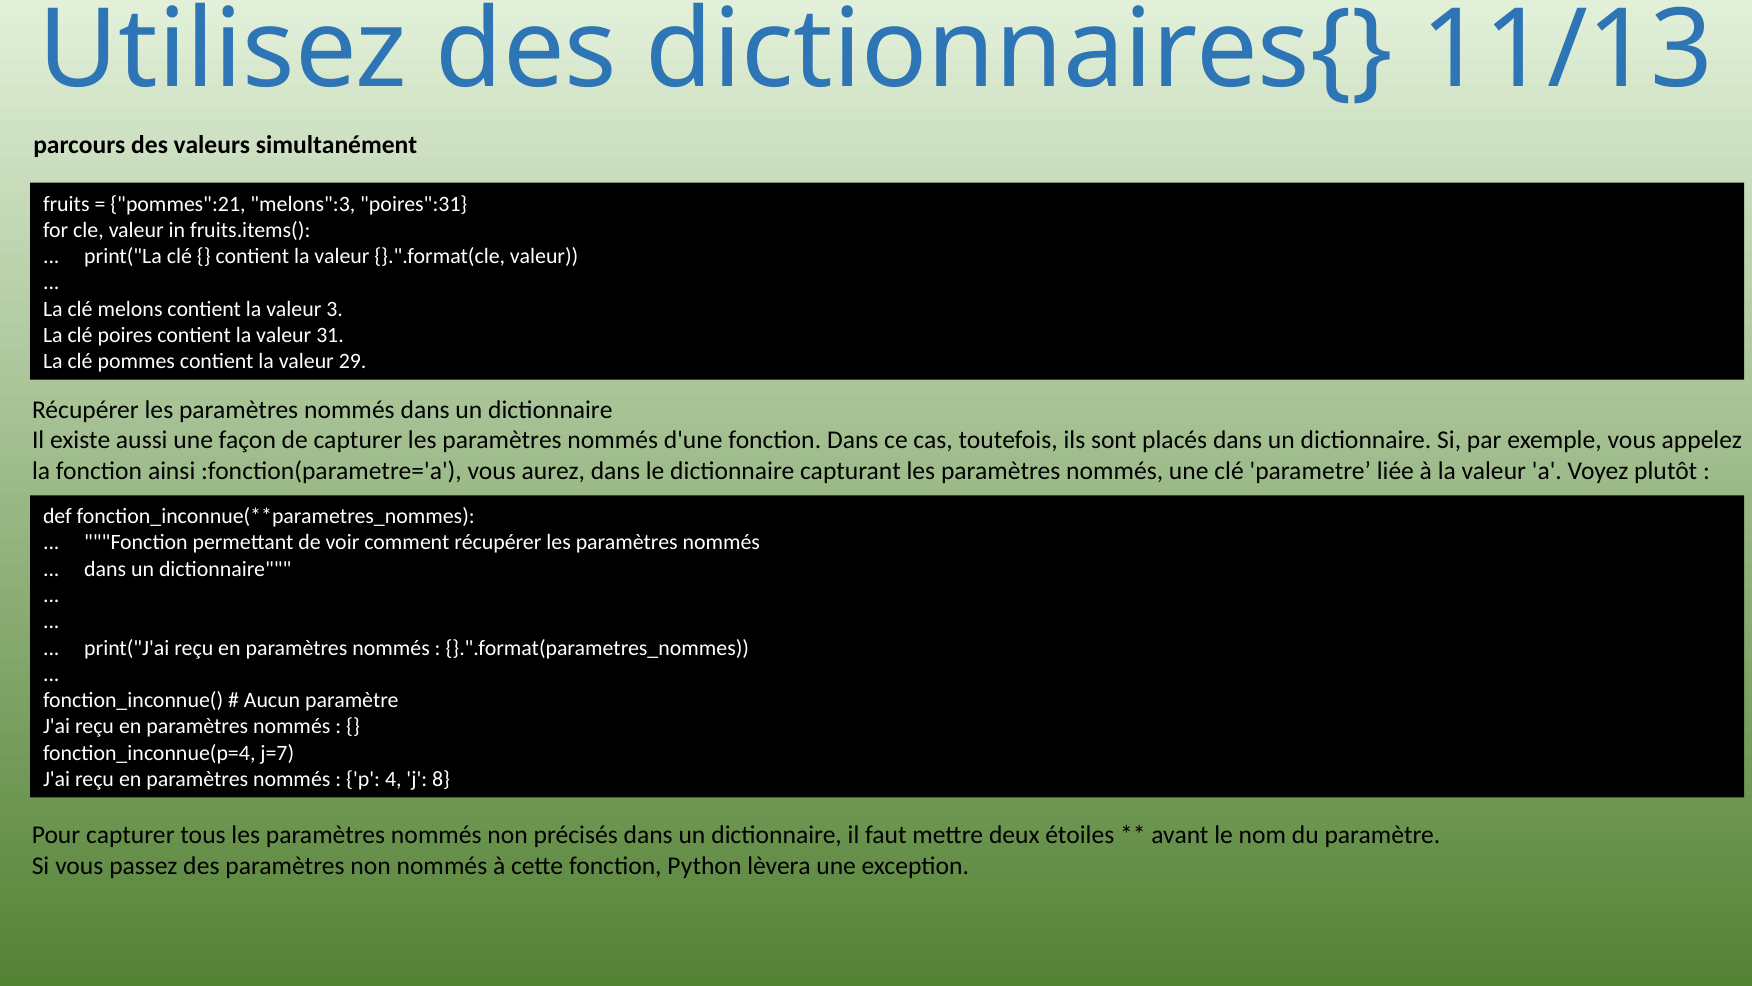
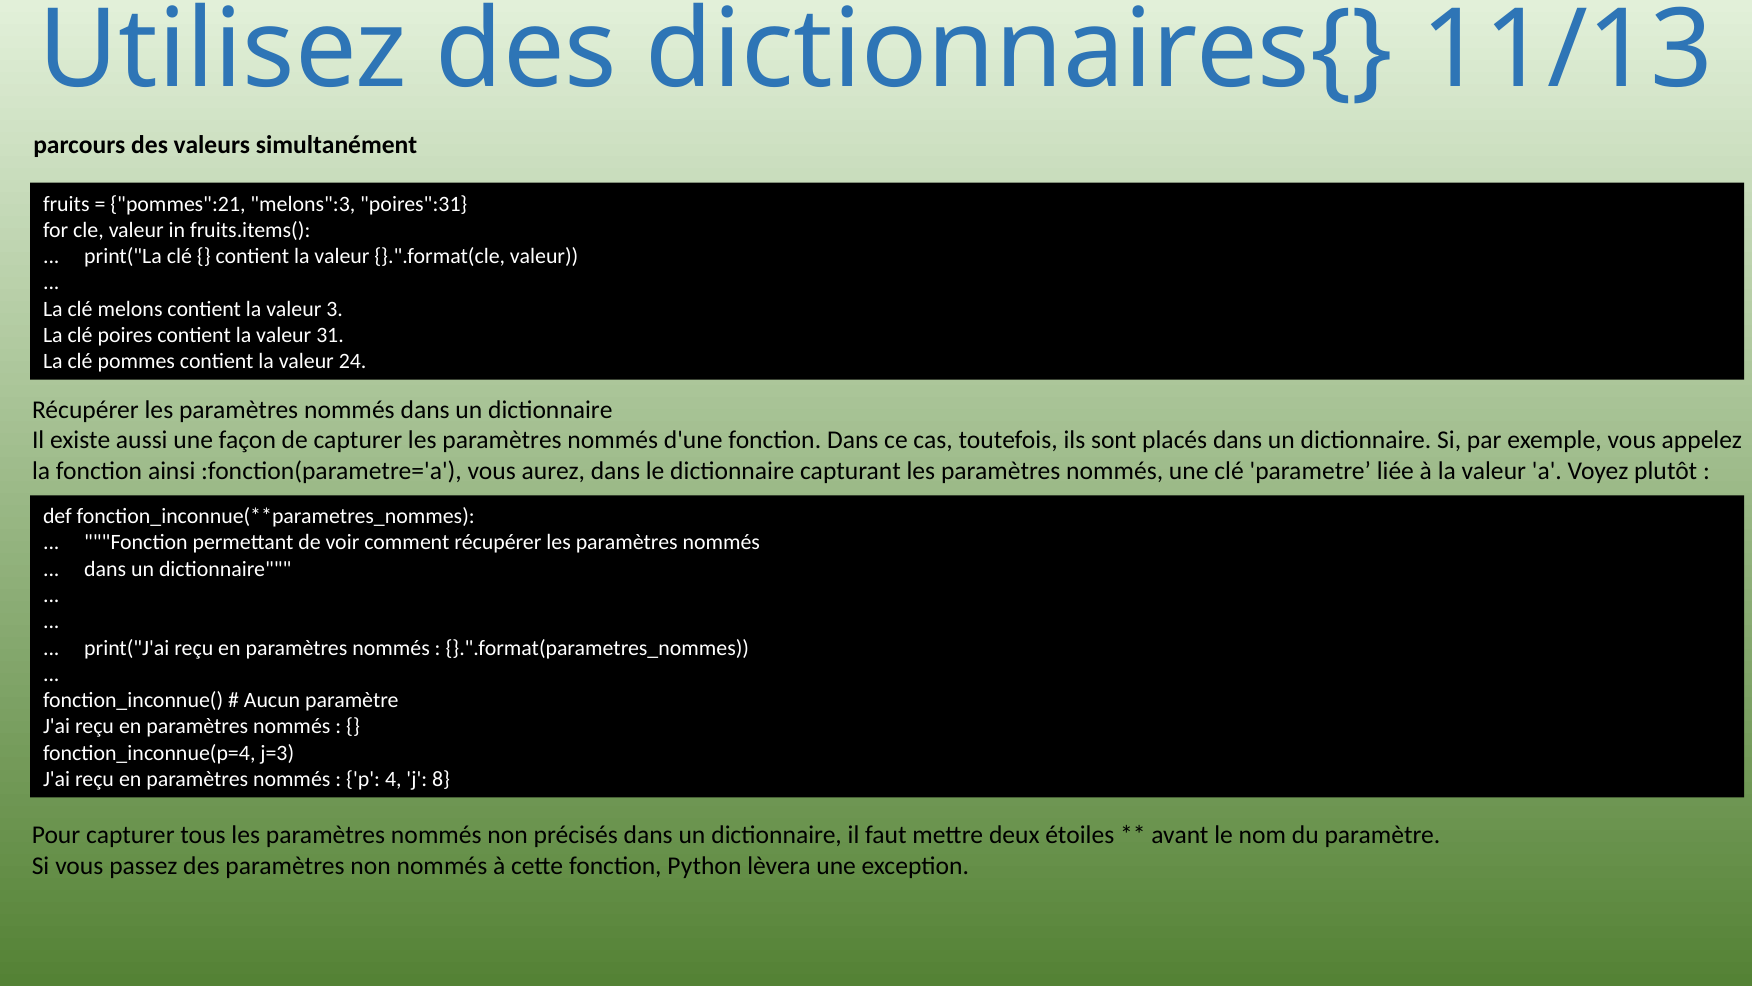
29: 29 -> 24
j=7: j=7 -> j=3
